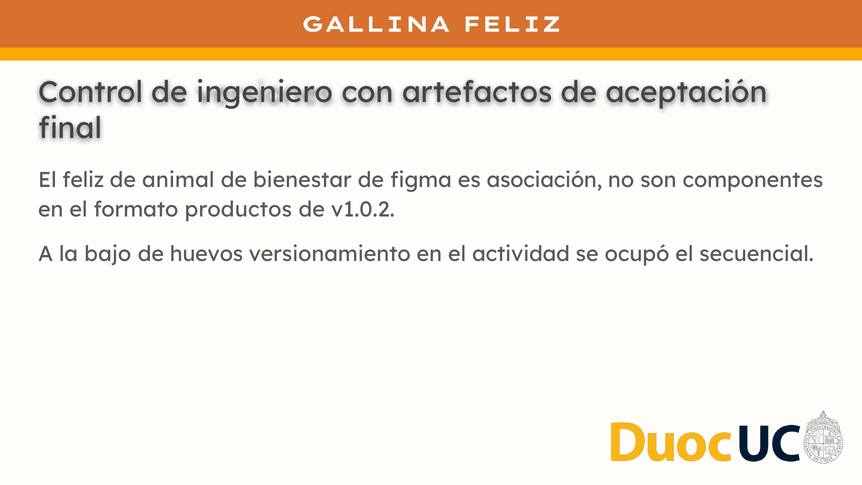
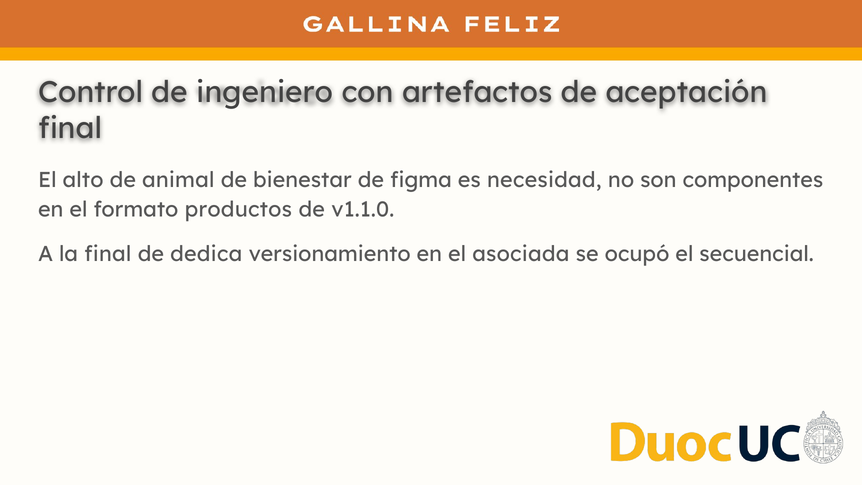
feliz: feliz -> alto
asociación: asociación -> necesidad
v1.0.2: v1.0.2 -> v1.1.0
la bajo: bajo -> final
huevos: huevos -> dedica
actividad: actividad -> asociada
